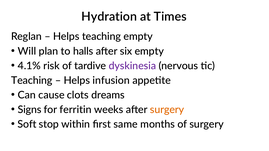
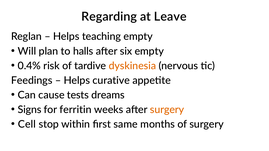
Hydration: Hydration -> Regarding
Times: Times -> Leave
4.1%: 4.1% -> 0.4%
dyskinesia colour: purple -> orange
Teaching at (32, 81): Teaching -> Feedings
infusion: infusion -> curative
clots: clots -> tests
Soft: Soft -> Cell
